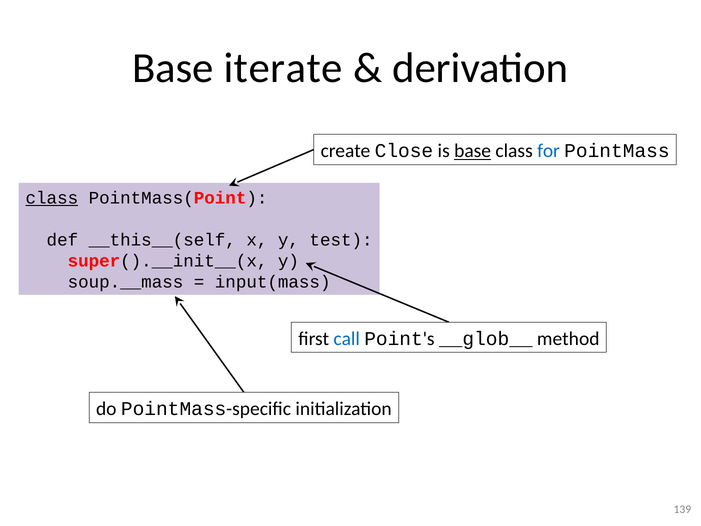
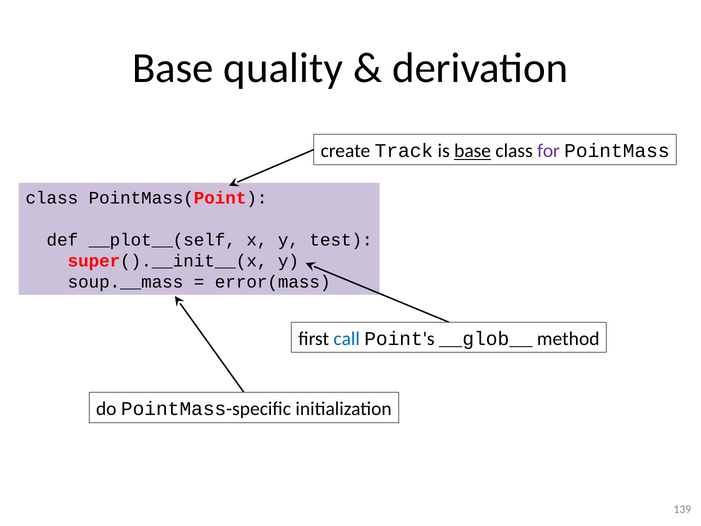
iterate: iterate -> quality
Close: Close -> Track
for colour: blue -> purple
class at (52, 198) underline: present -> none
__this__(self: __this__(self -> __plot__(self
input(mass: input(mass -> error(mass
